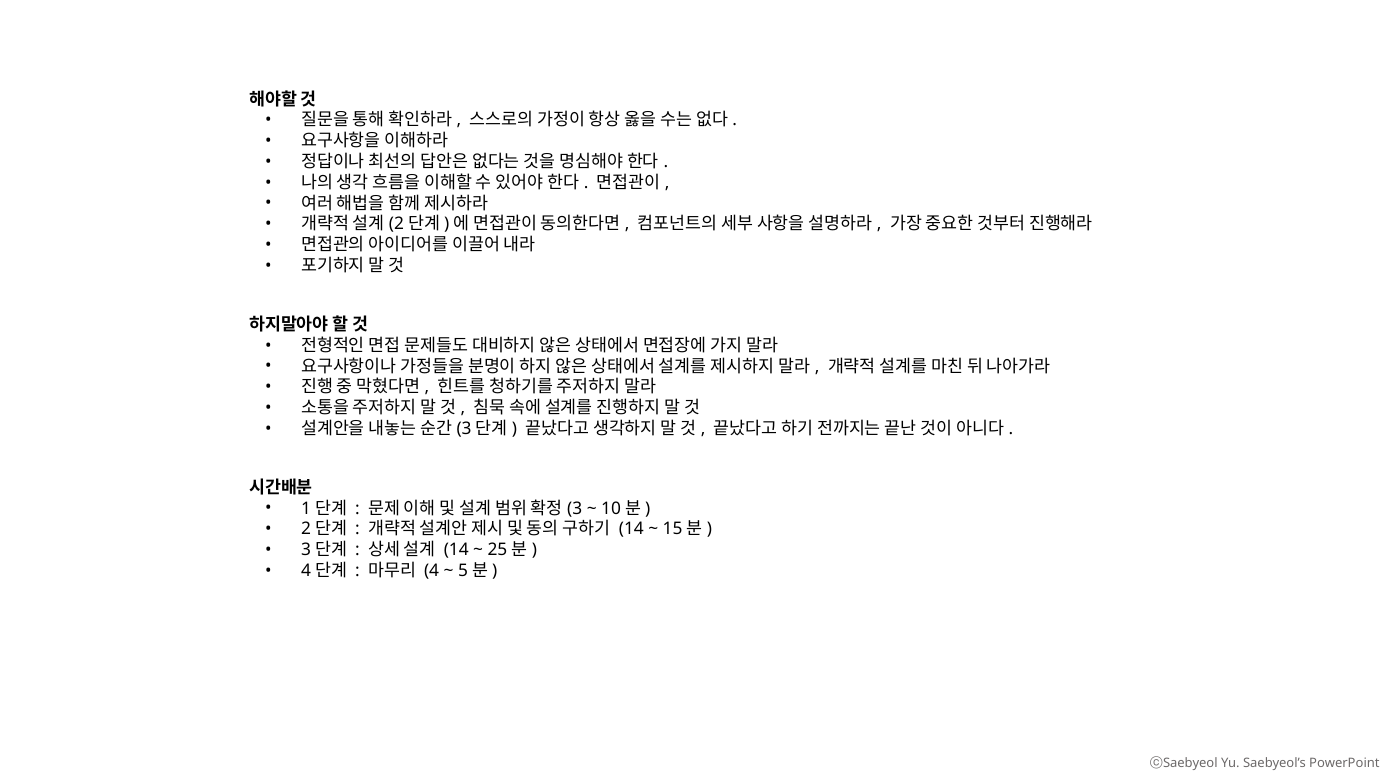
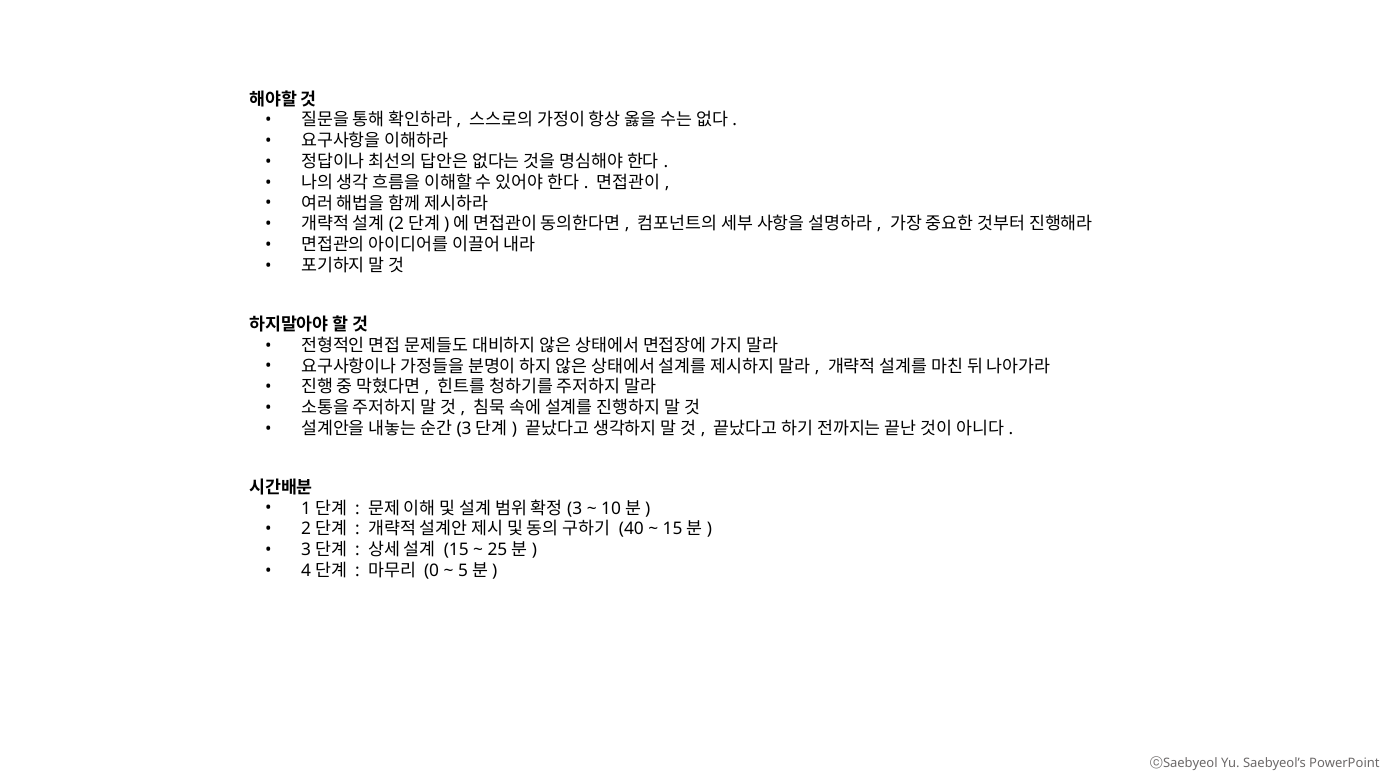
14 at (631, 529): 14 -> 40
14 at (456, 550): 14 -> 15
4: 4 -> 0
